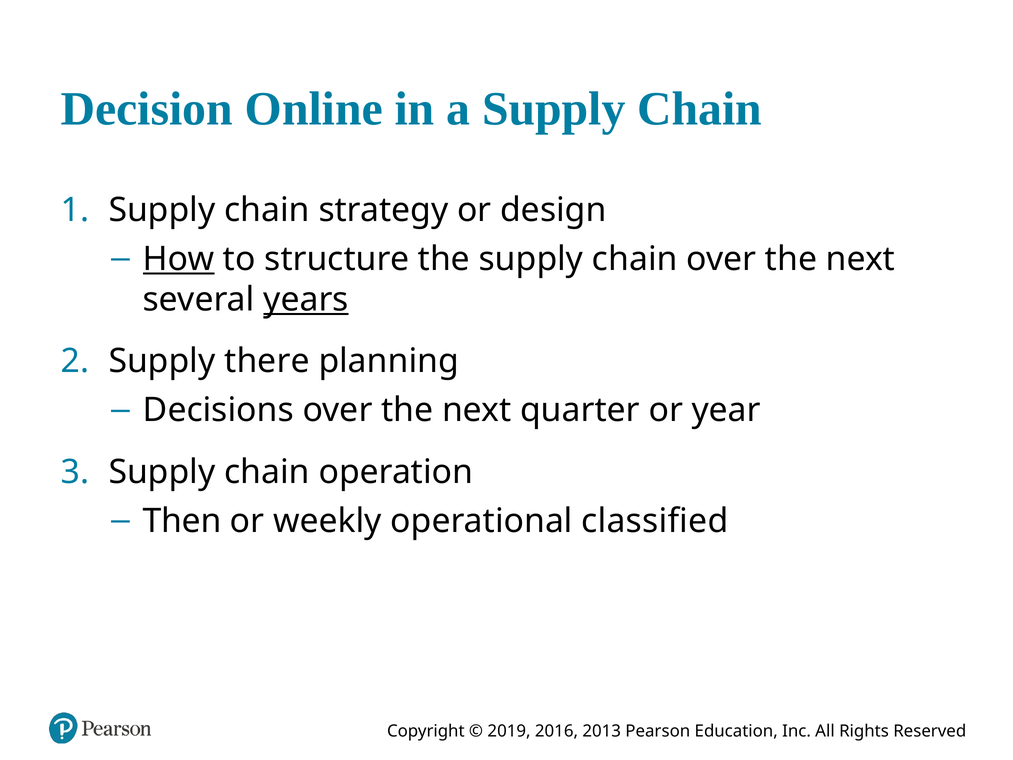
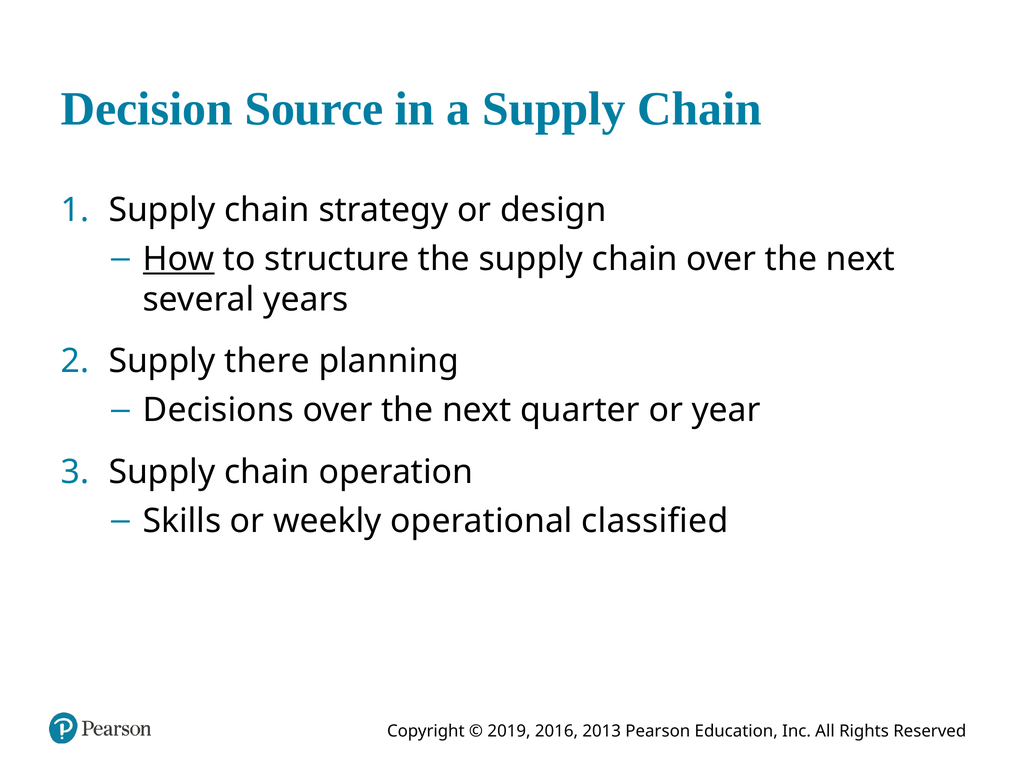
Online: Online -> Source
years underline: present -> none
Then: Then -> Skills
